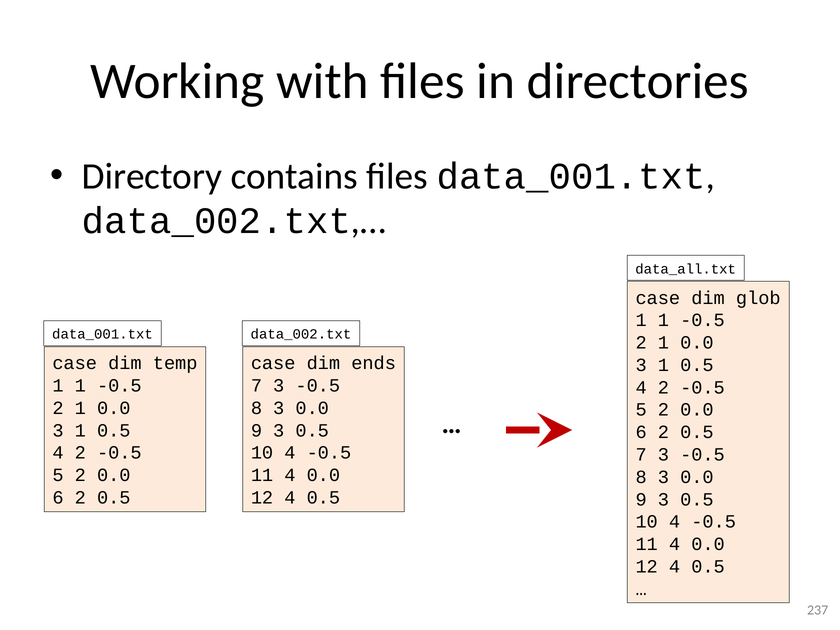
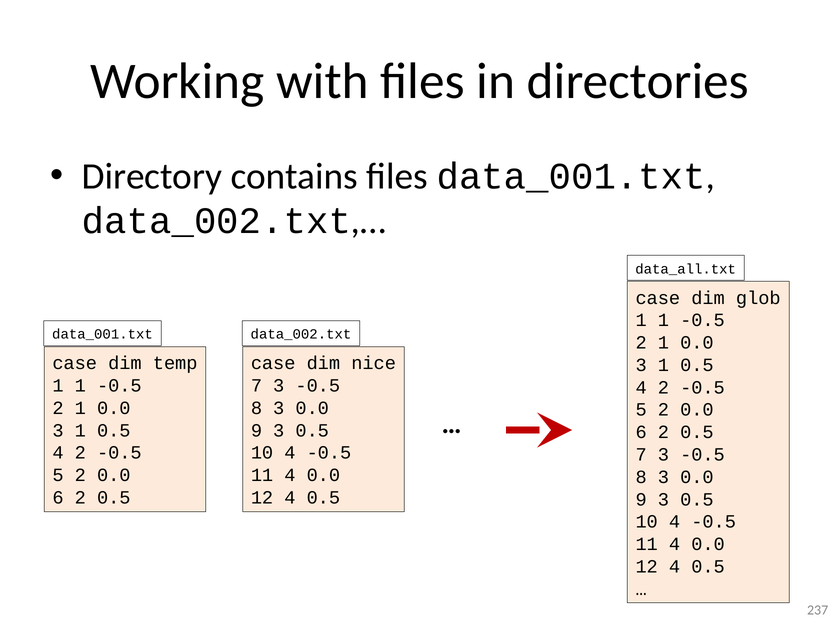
ends: ends -> nice
